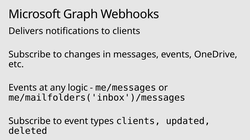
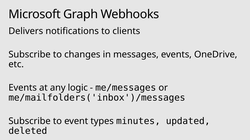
types clients: clients -> minutes
